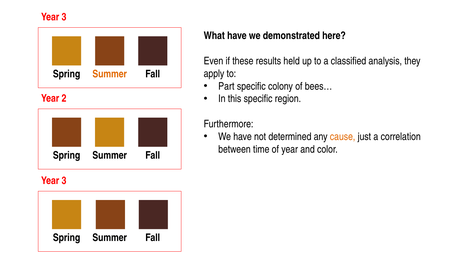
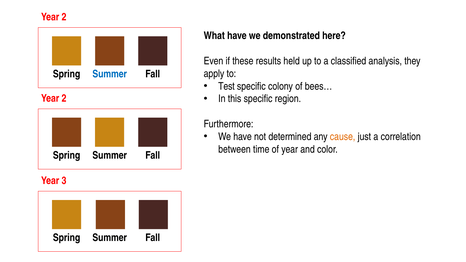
3 at (64, 17): 3 -> 2
Summer at (110, 74) colour: orange -> blue
Part: Part -> Test
